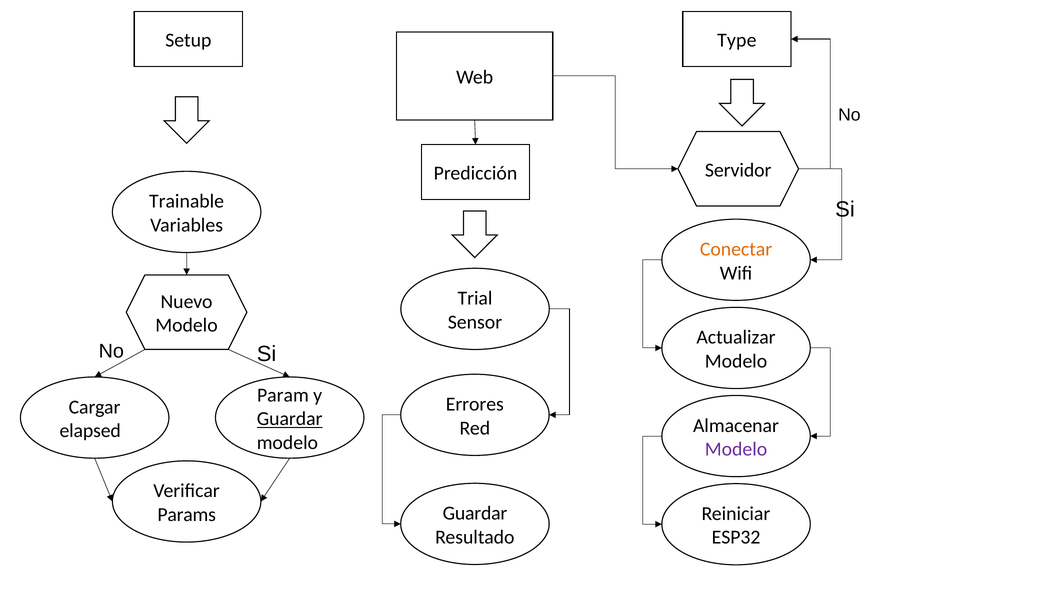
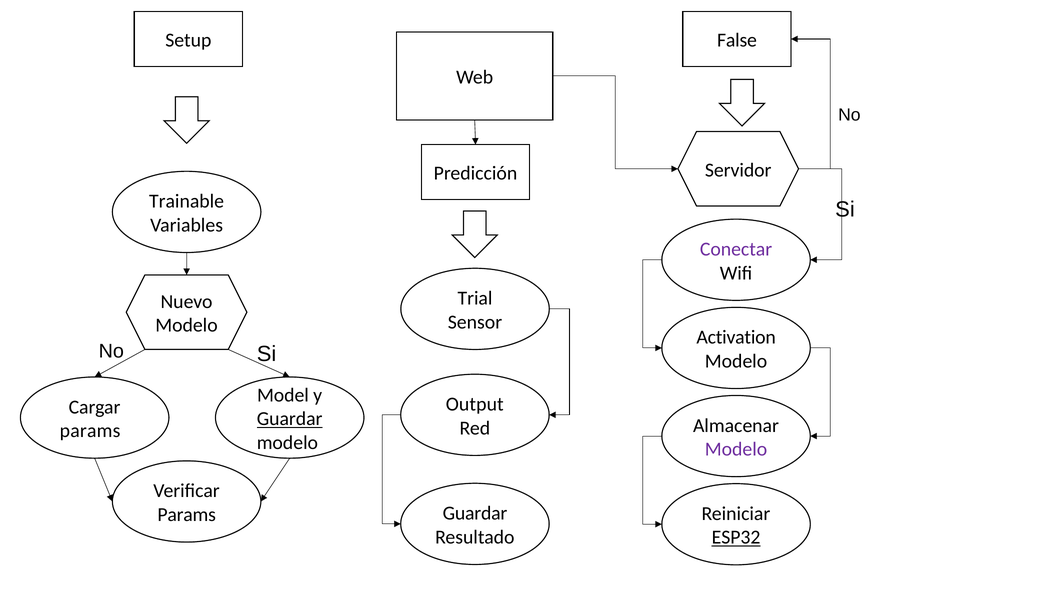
Type: Type -> False
Conectar colour: orange -> purple
Actualizar: Actualizar -> Activation
Param: Param -> Model
Errores: Errores -> Output
elapsed at (90, 431): elapsed -> params
ESP32 underline: none -> present
